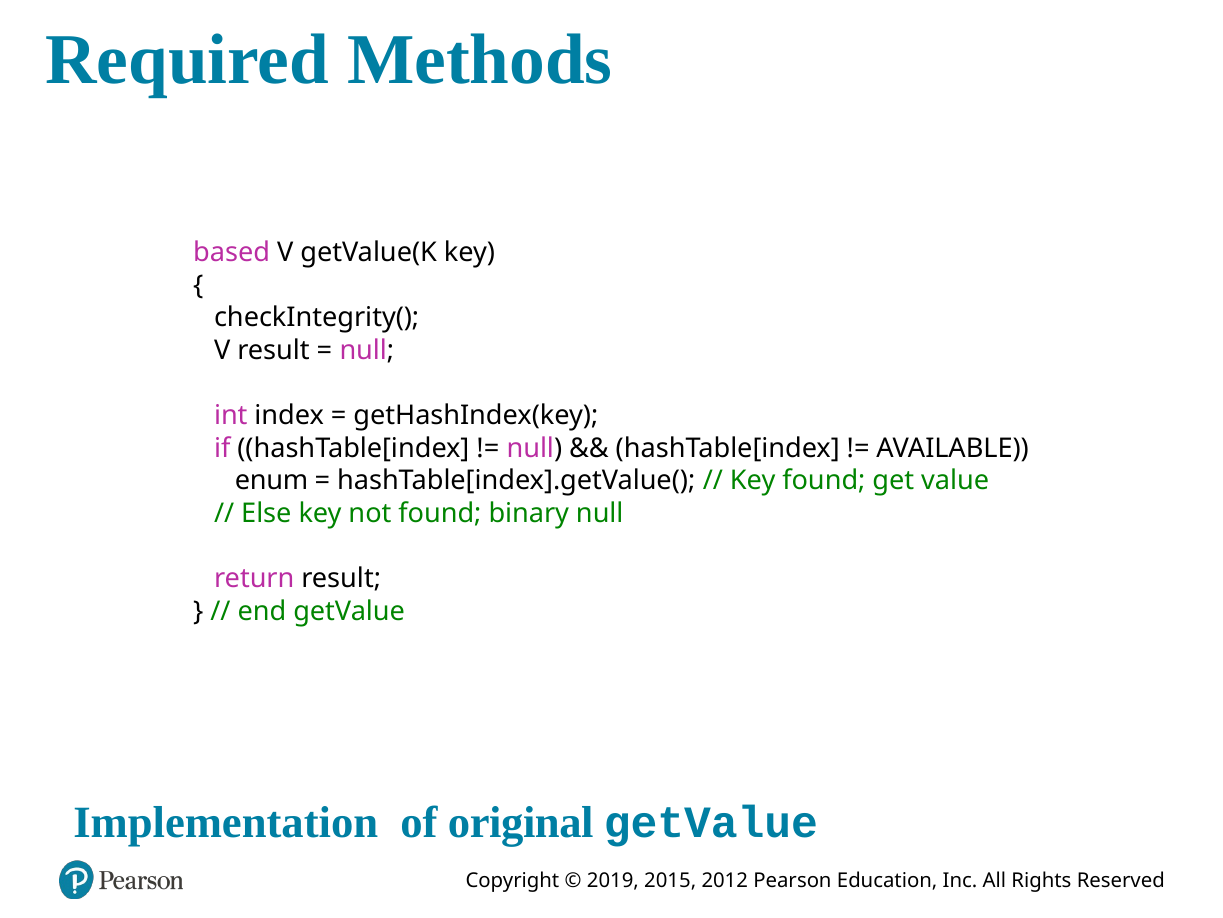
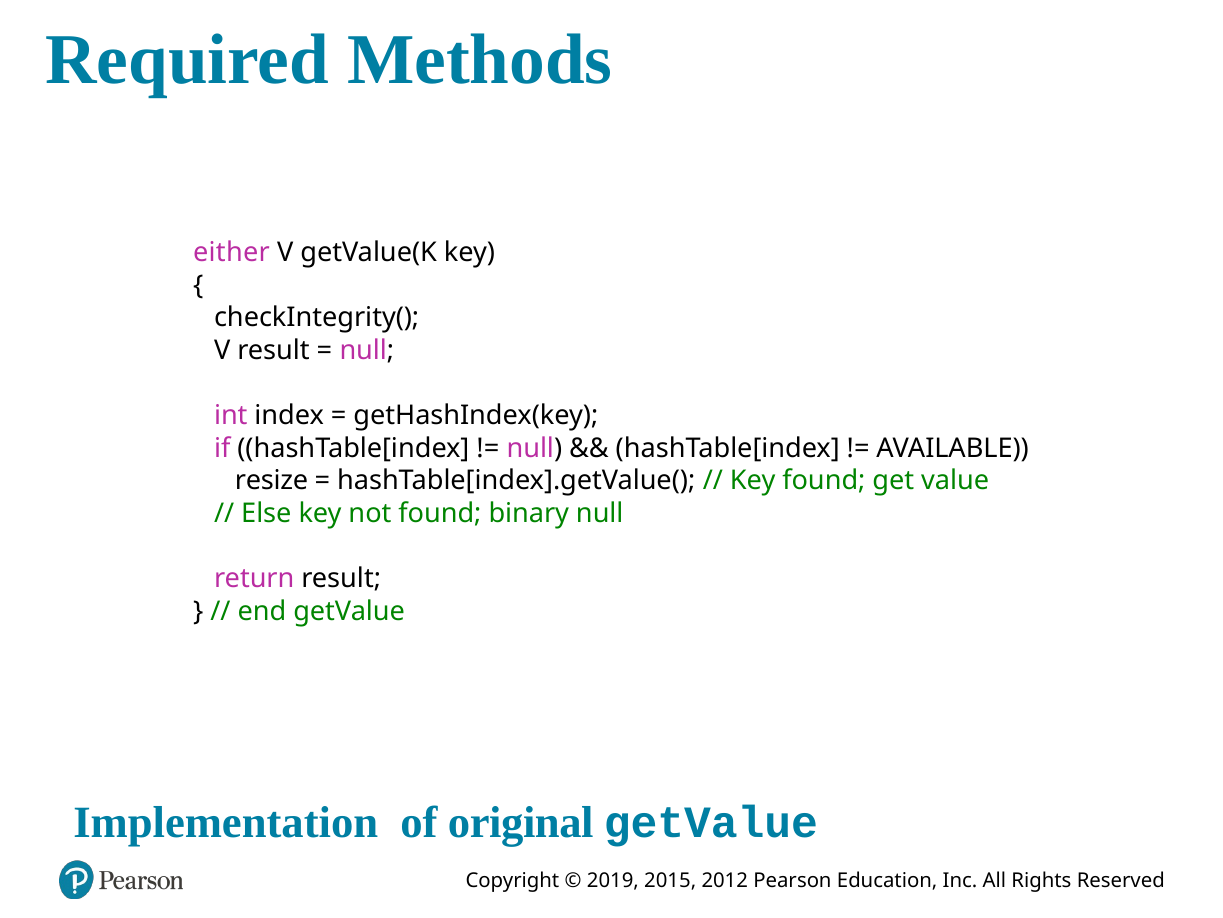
based: based -> either
enum: enum -> resize
